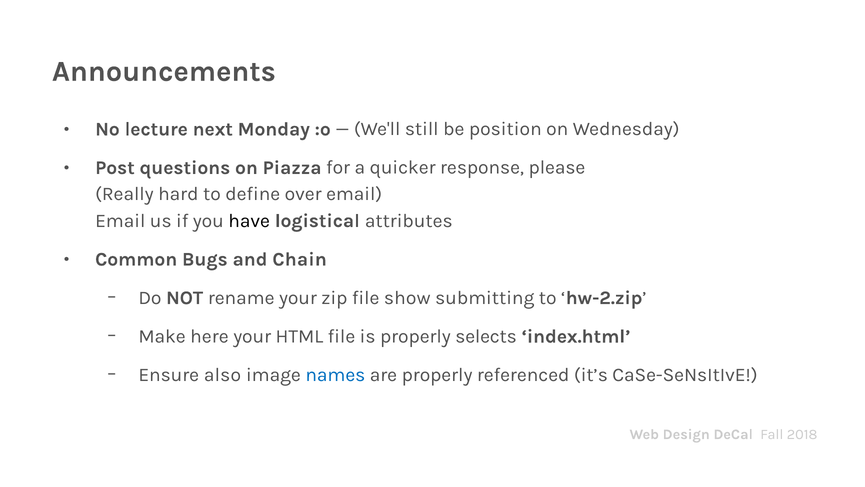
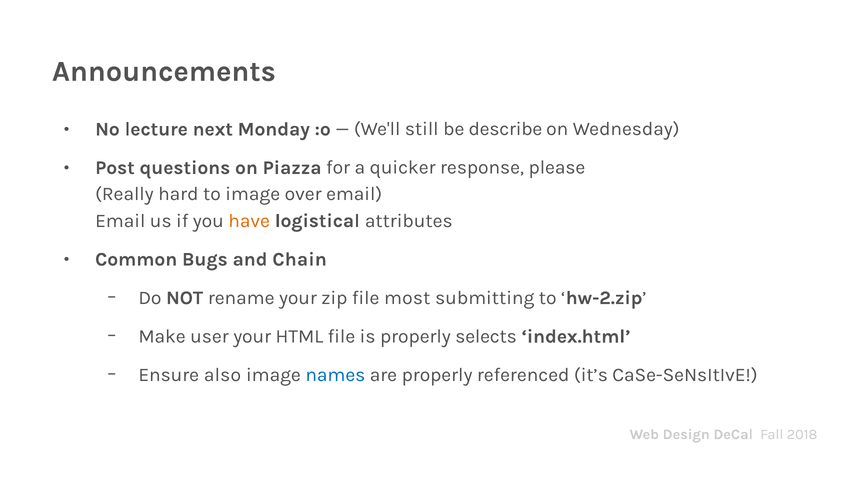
position: position -> describe
to define: define -> image
have colour: black -> orange
show: show -> most
here: here -> user
